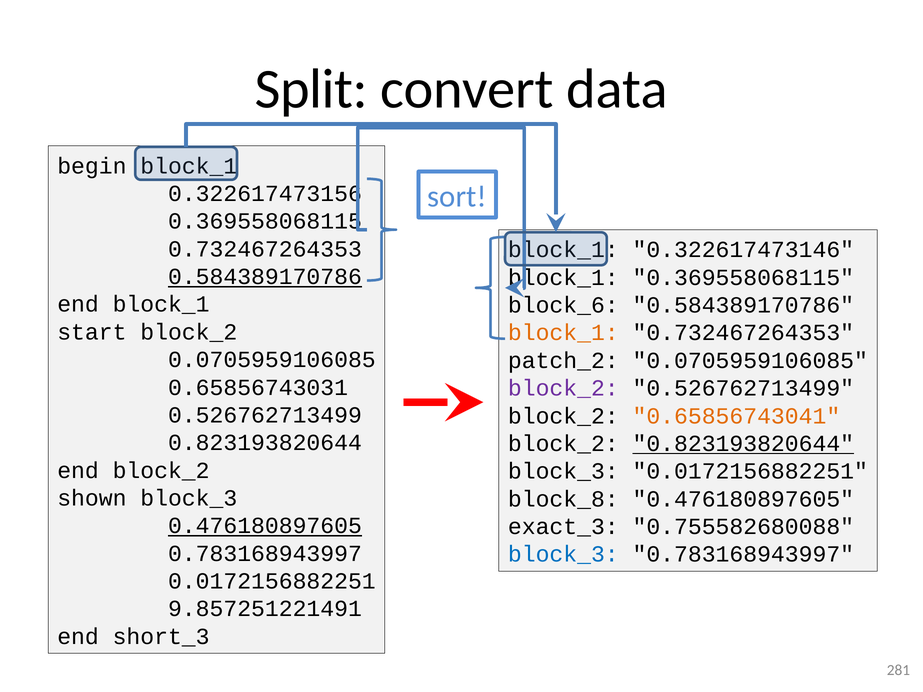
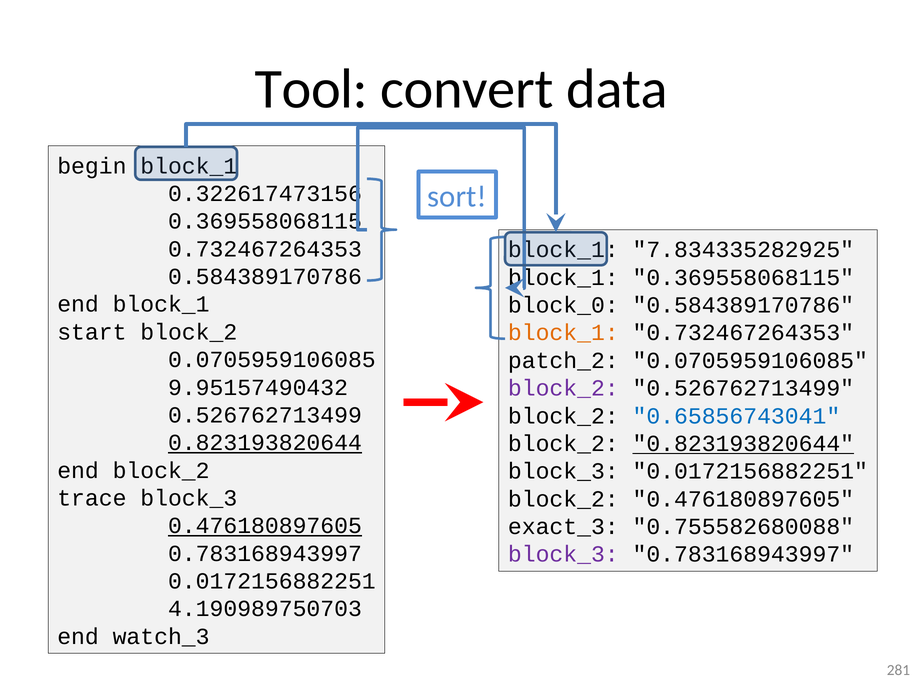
Split: Split -> Tool
0.322617473146: 0.322617473146 -> 7.834335282925
0.584389170786 at (265, 277) underline: present -> none
block_6: block_6 -> block_0
0.65856743031: 0.65856743031 -> 9.95157490432
0.65856743041 colour: orange -> blue
0.823193820644 at (265, 443) underline: none -> present
shown: shown -> trace
block_8 at (563, 499): block_8 -> block_2
block_3 at (563, 555) colour: blue -> purple
9.857251221491: 9.857251221491 -> 4.190989750703
short_3: short_3 -> watch_3
